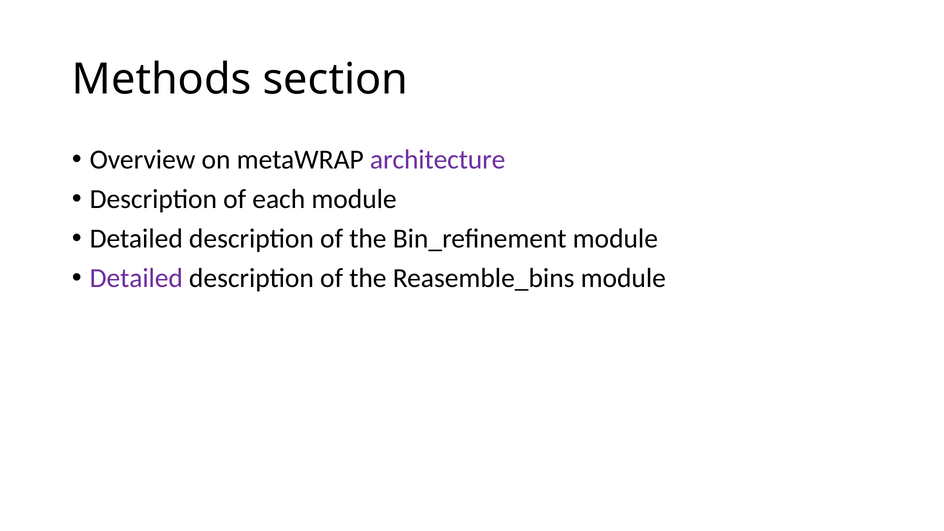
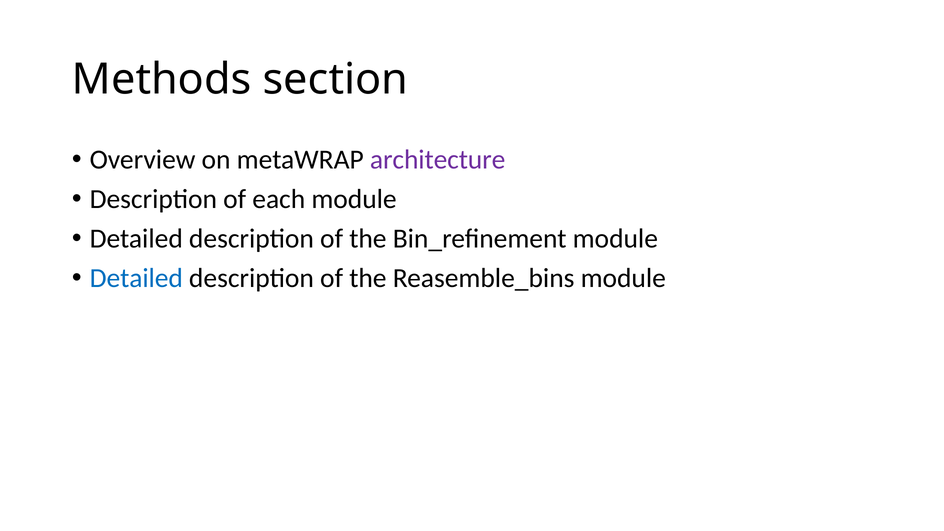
Detailed at (136, 278) colour: purple -> blue
